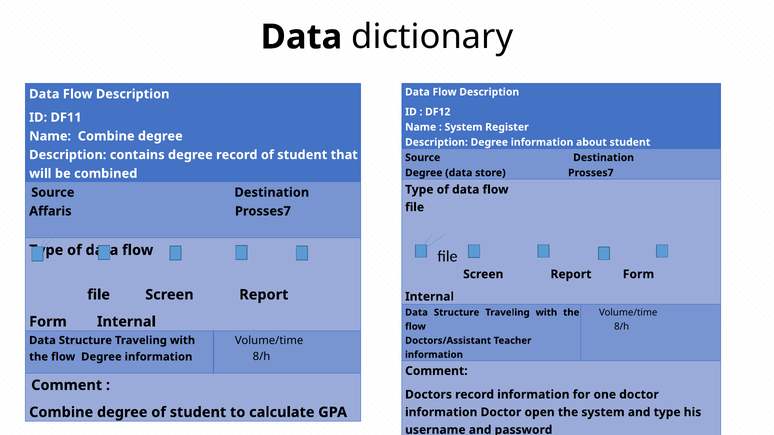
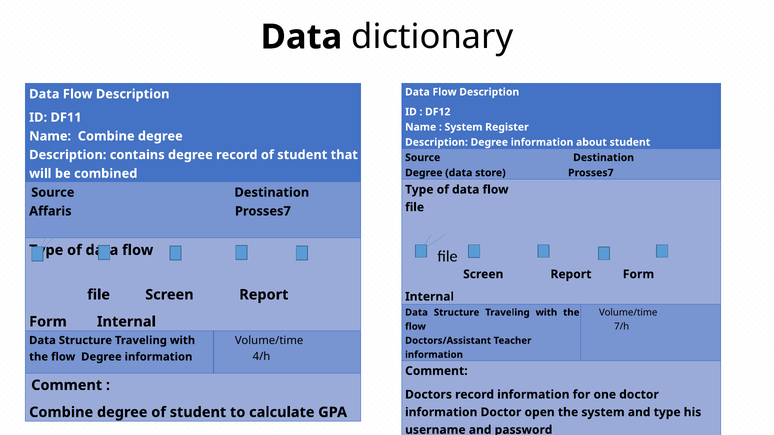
8/h at (622, 327): 8/h -> 7/h
8/h at (261, 357): 8/h -> 4/h
